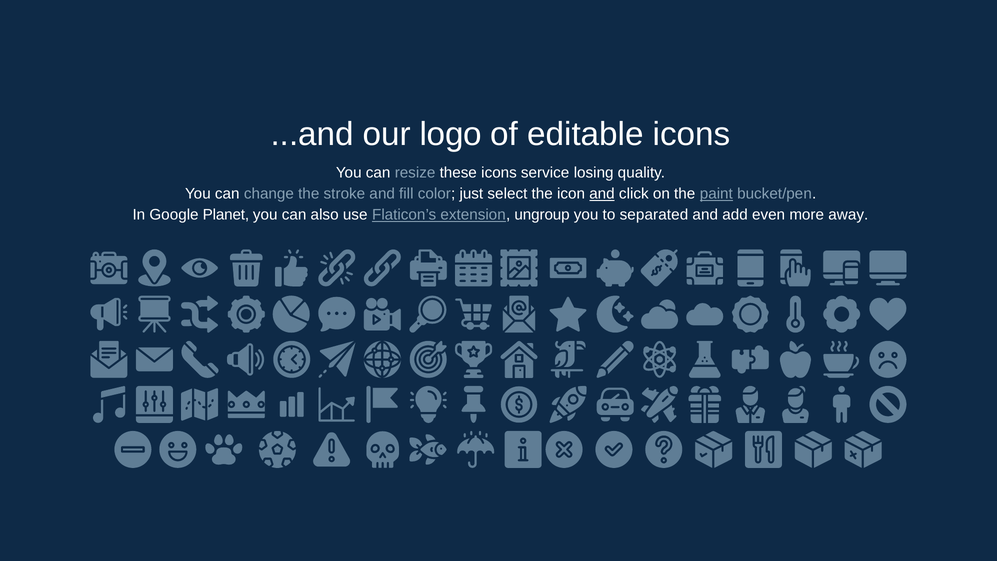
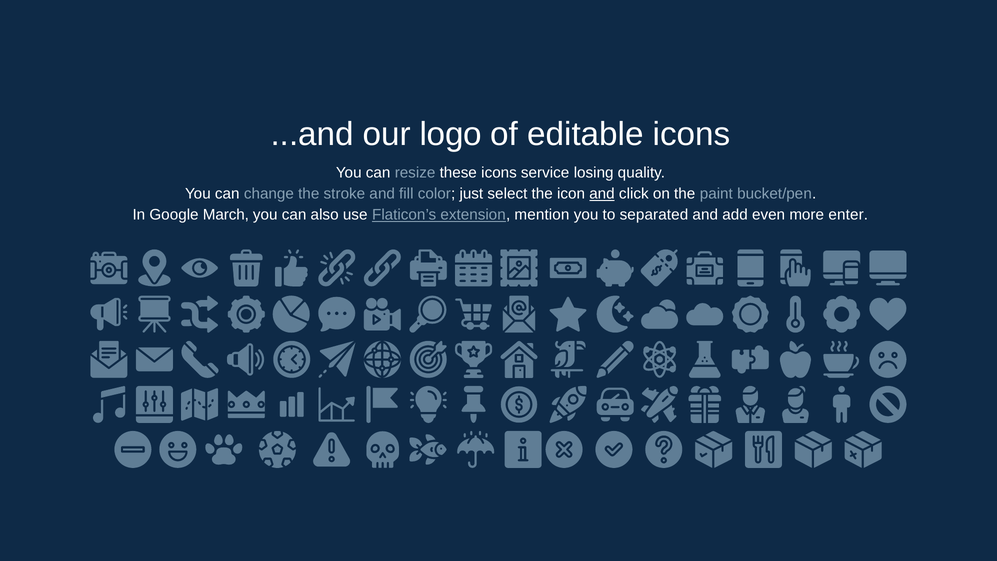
paint underline: present -> none
Planet: Planet -> March
ungroup: ungroup -> mention
away: away -> enter
